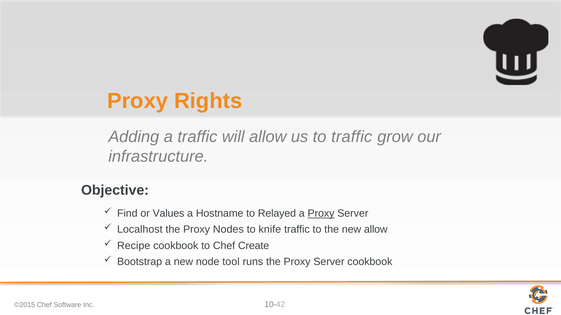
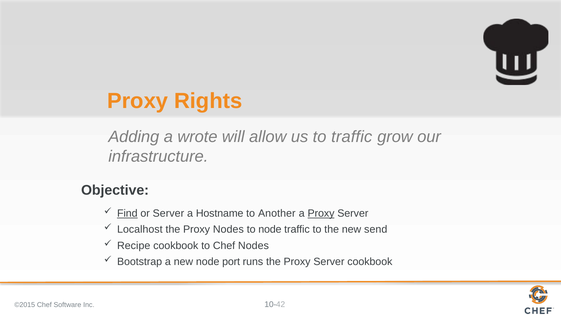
a traffic: traffic -> wrote
Find underline: none -> present
or Values: Values -> Server
Relayed: Relayed -> Another
to knife: knife -> node
new allow: allow -> send
Chef Create: Create -> Nodes
tool: tool -> port
